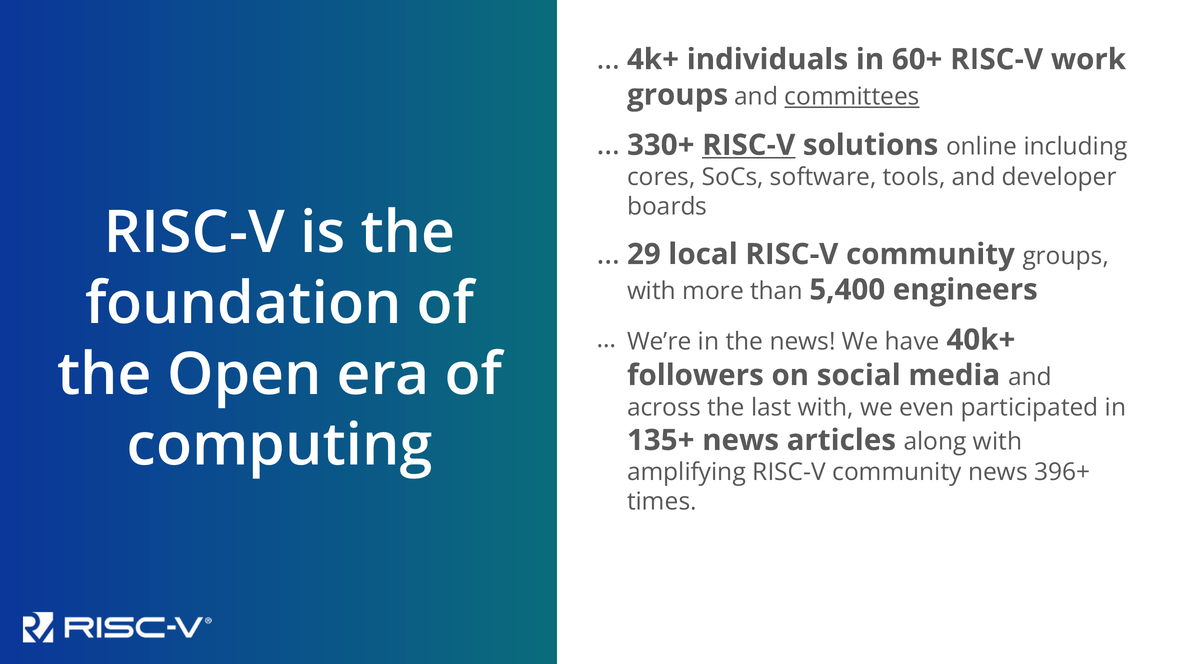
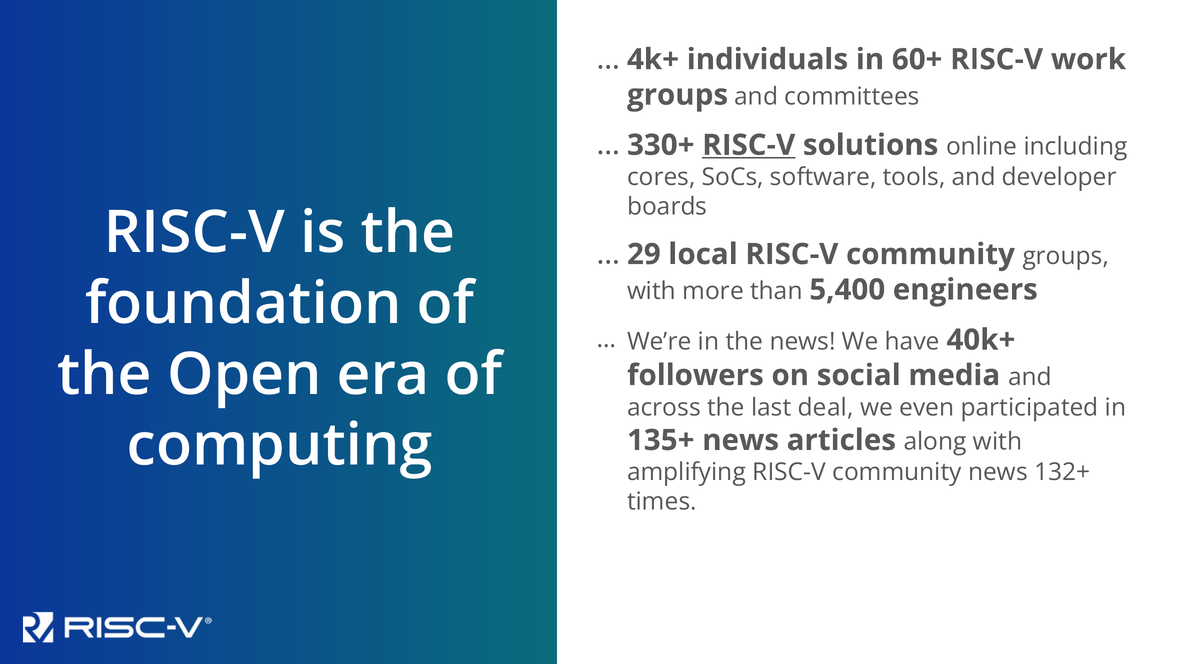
committees underline: present -> none
last with: with -> deal
396+: 396+ -> 132+
